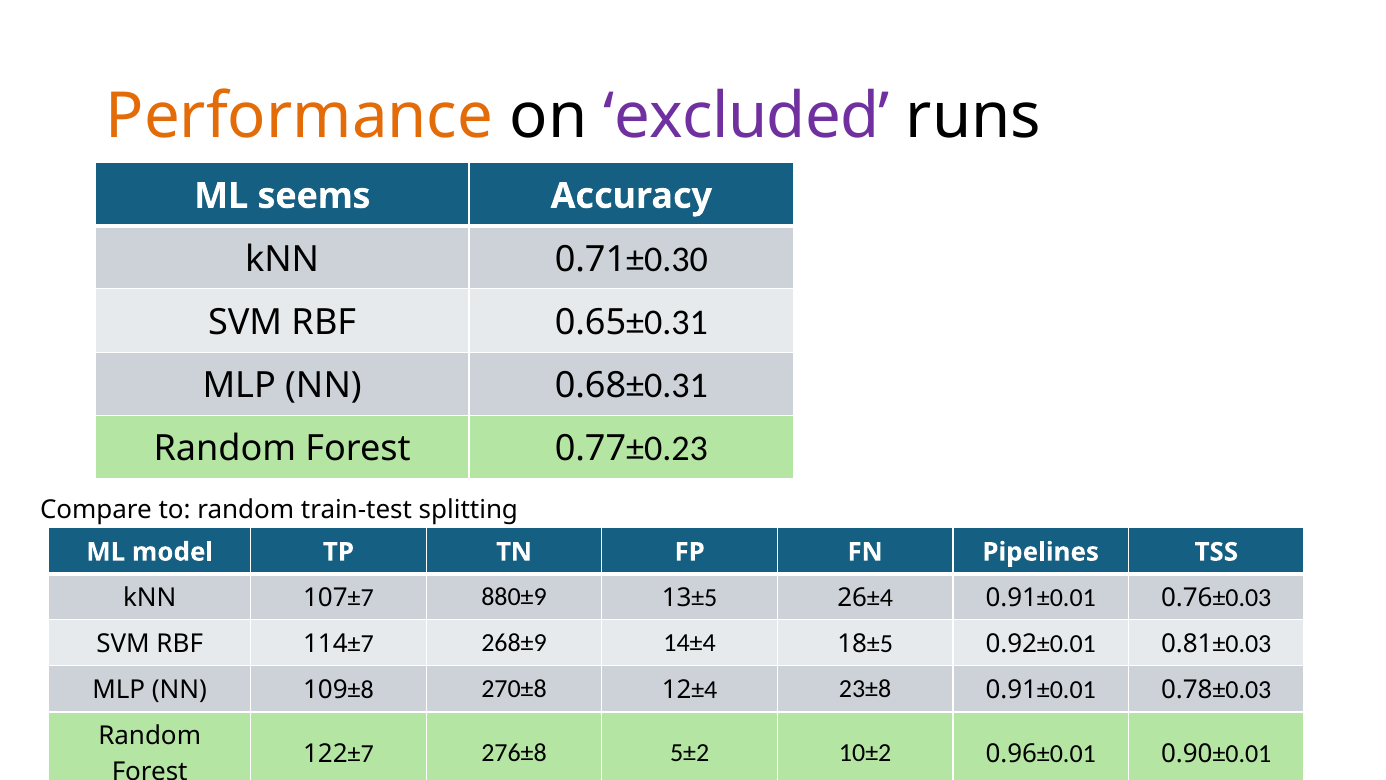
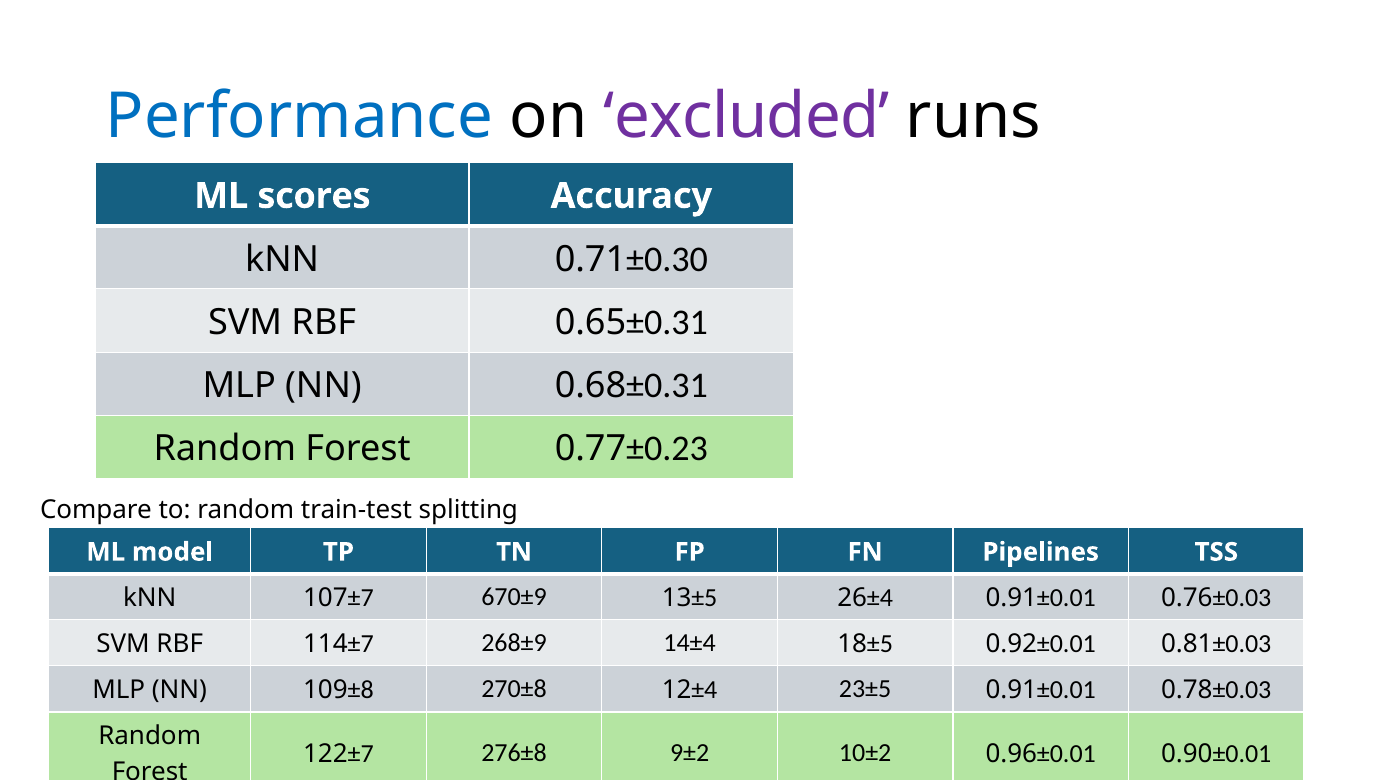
Performance colour: orange -> blue
seems: seems -> scores
880±9: 880±9 -> 670±9
23±8: 23±8 -> 23±5
5±2: 5±2 -> 9±2
